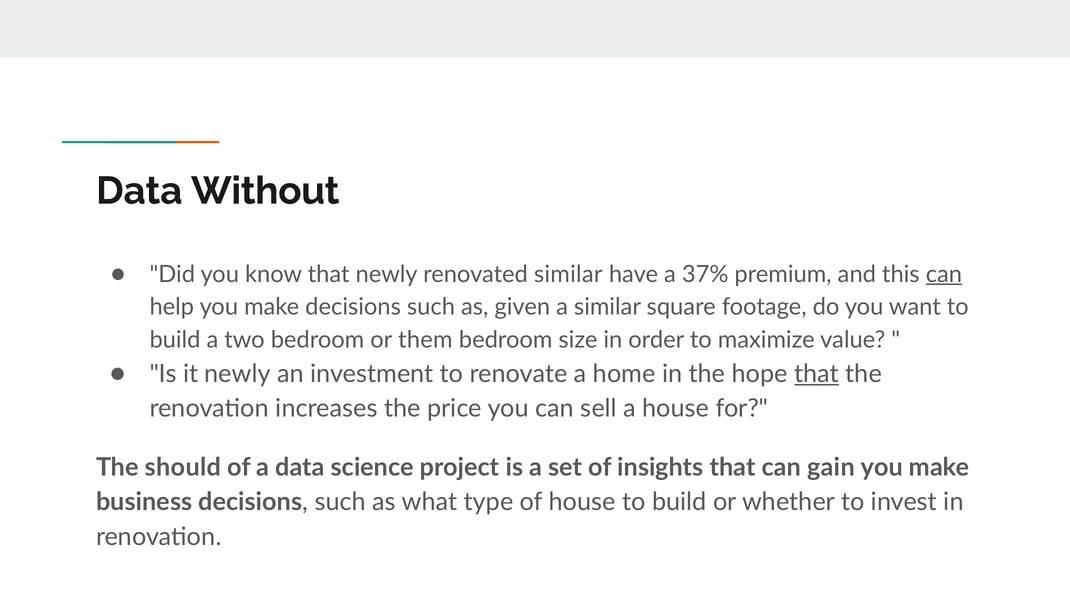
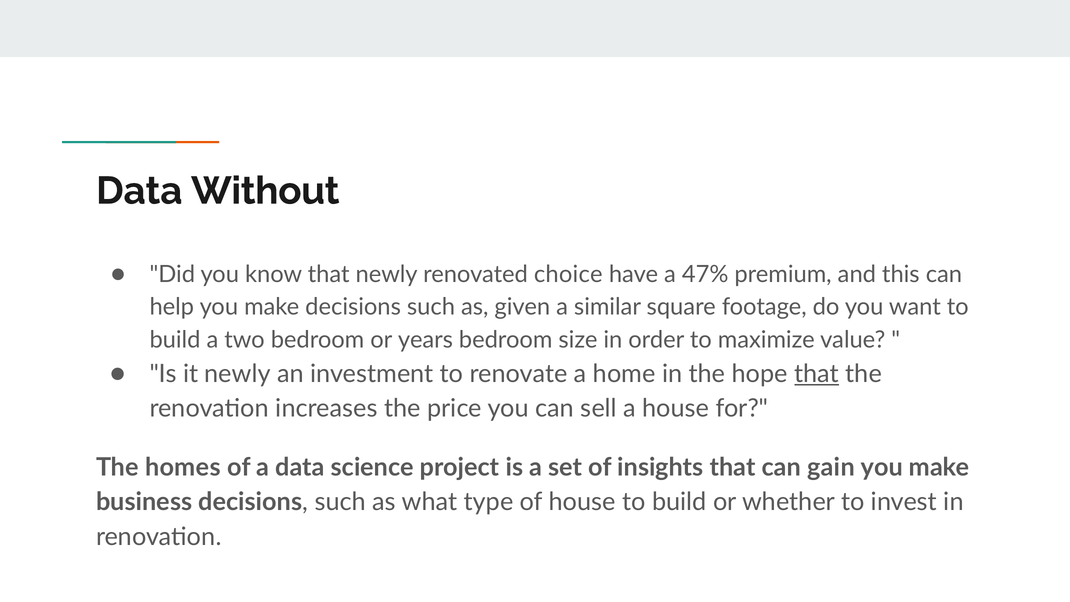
renovated similar: similar -> choice
37%: 37% -> 47%
can at (944, 274) underline: present -> none
them: them -> years
should: should -> homes
